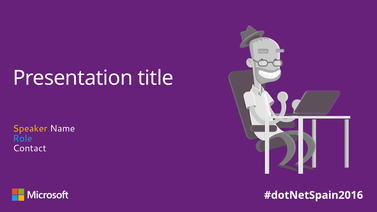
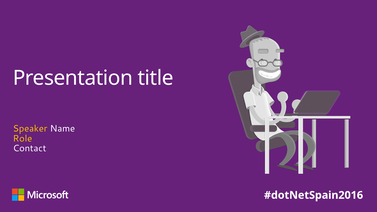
Role colour: light blue -> yellow
